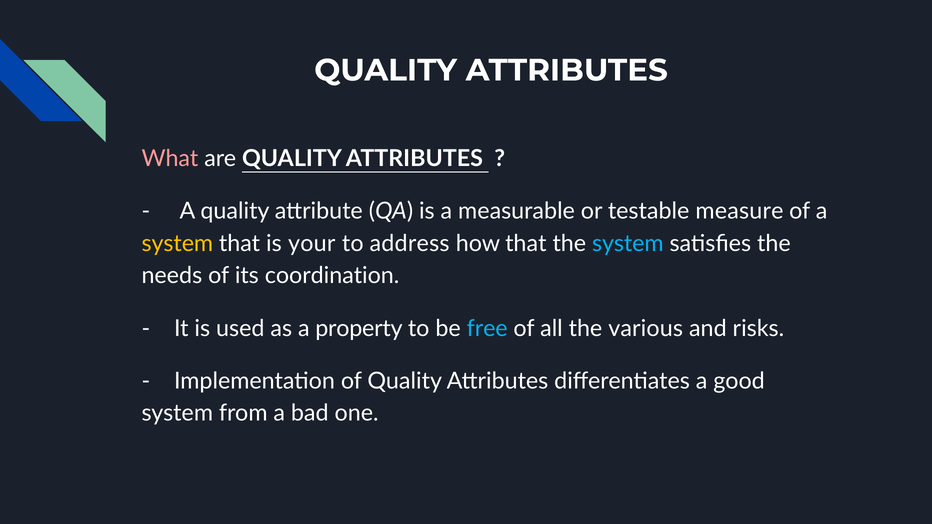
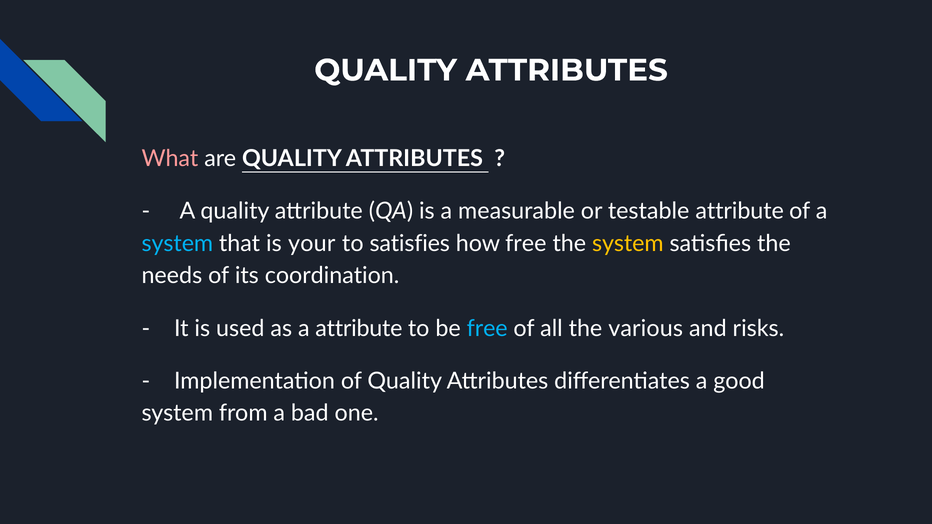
testable measure: measure -> attribute
system at (177, 244) colour: yellow -> light blue
to address: address -> satisfies
how that: that -> free
system at (628, 244) colour: light blue -> yellow
a property: property -> attribute
